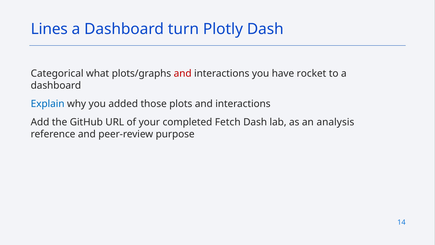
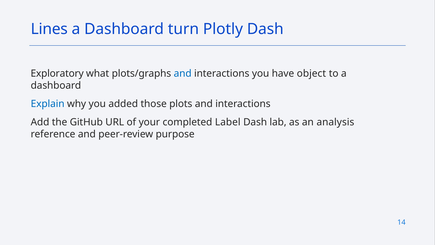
Categorical: Categorical -> Exploratory
and at (183, 73) colour: red -> blue
rocket: rocket -> object
Fetch: Fetch -> Label
